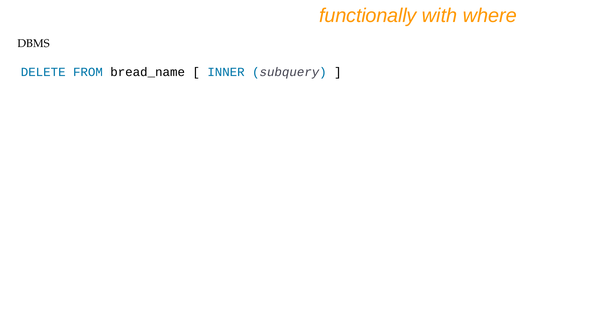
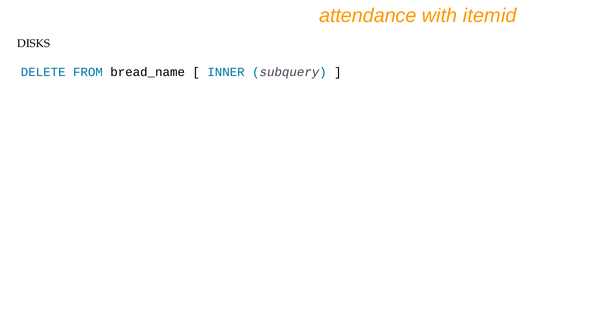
functionally: functionally -> attendance
where: where -> itemid
DBMS: DBMS -> DISKS
